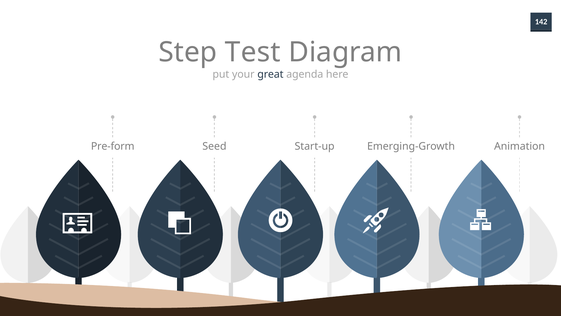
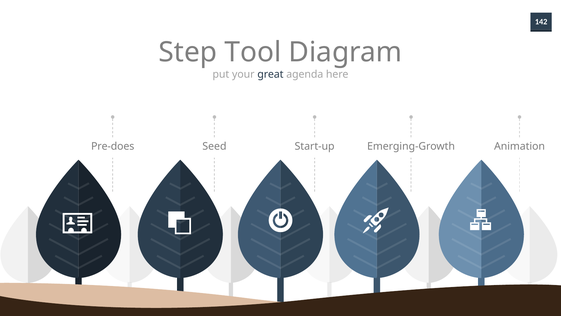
Test: Test -> Tool
Pre-form: Pre-form -> Pre-does
